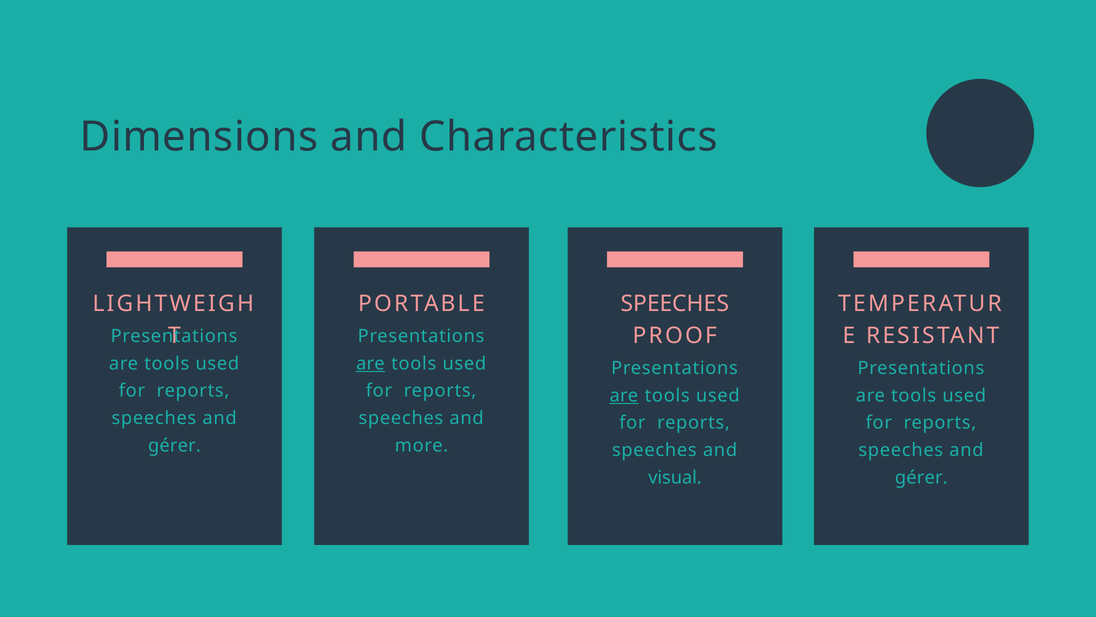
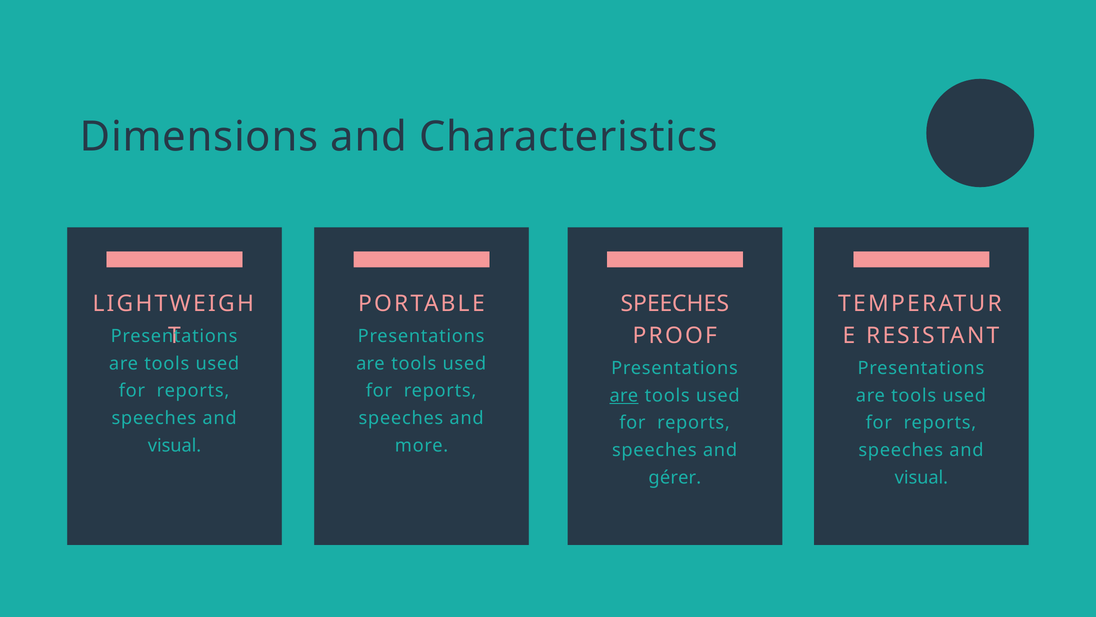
are at (370, 363) underline: present -> none
gérer at (174, 445): gérer -> visual
visual: visual -> gérer
gérer at (921, 477): gérer -> visual
